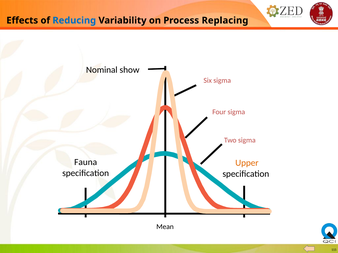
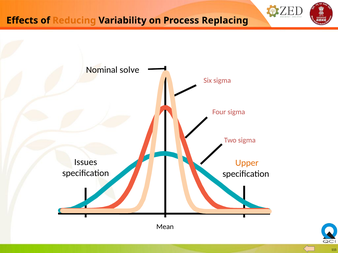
Reducing colour: blue -> orange
show: show -> solve
Fauna: Fauna -> Issues
